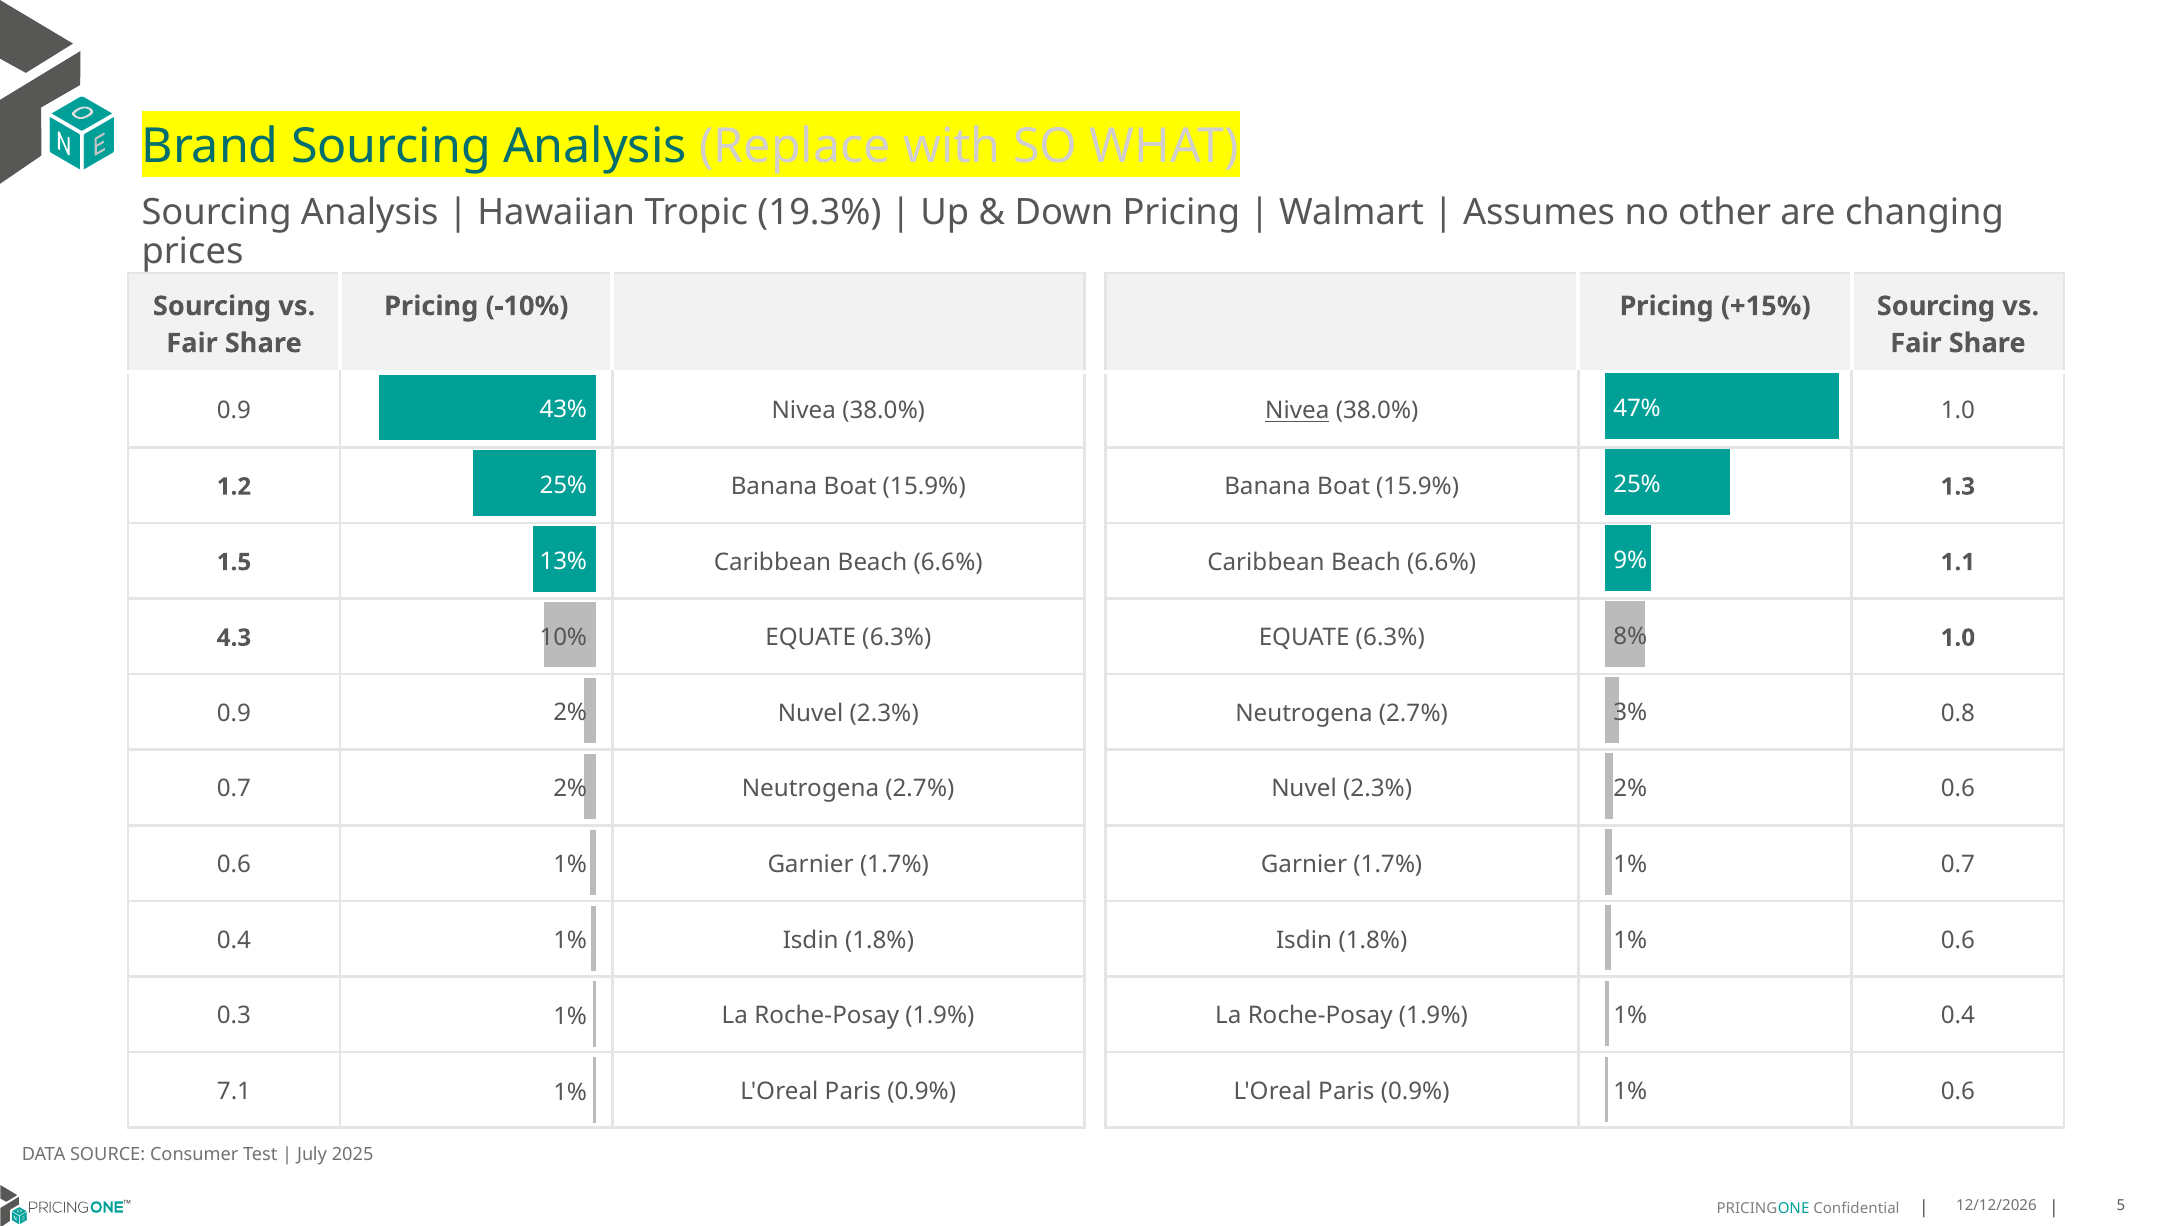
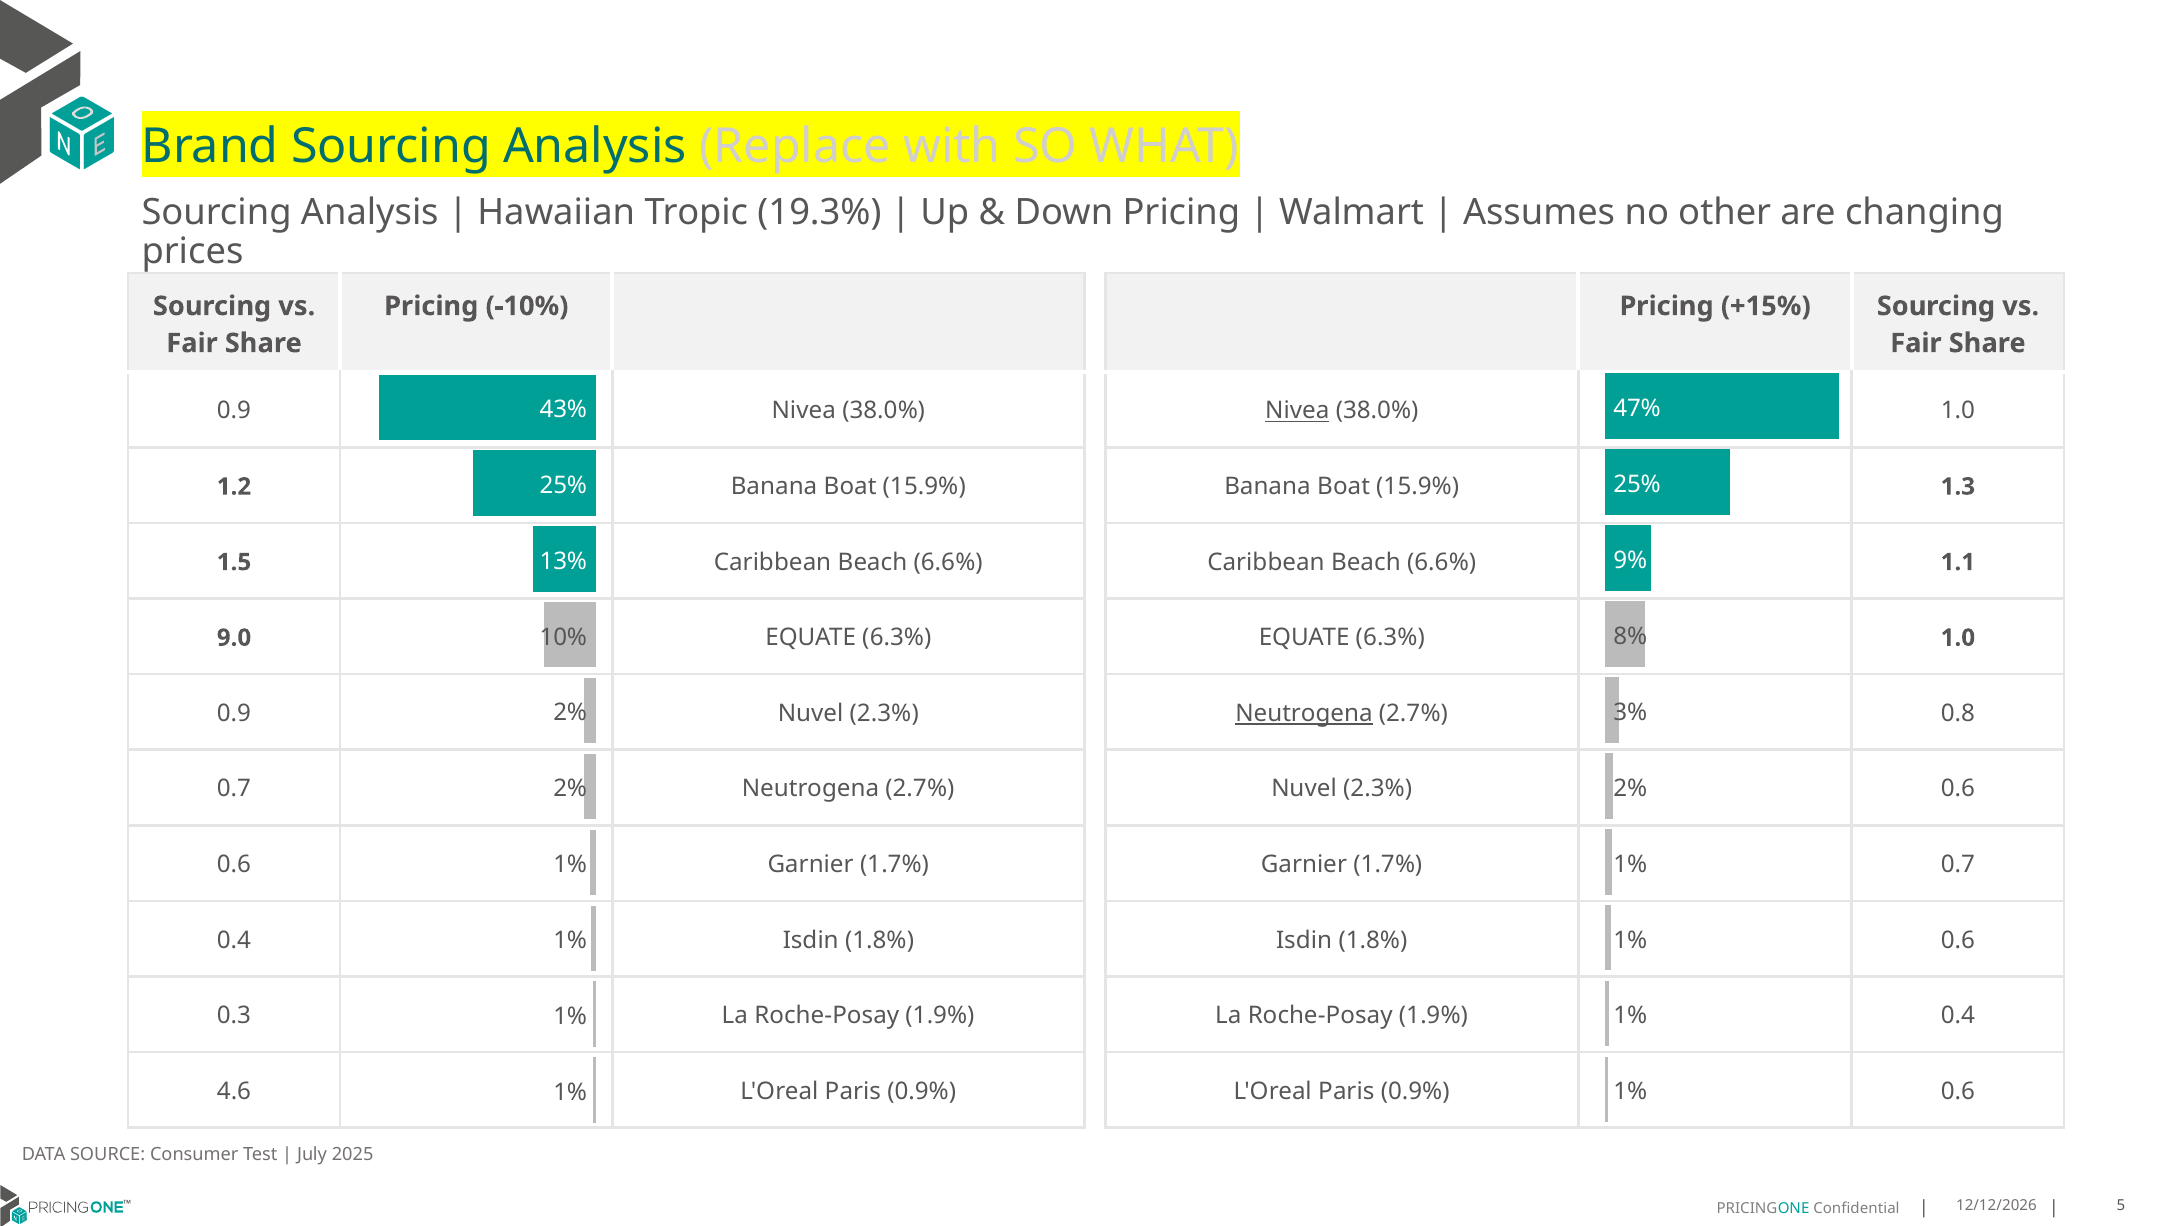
4.3: 4.3 -> 9.0
Neutrogena at (1304, 713) underline: none -> present
7.1: 7.1 -> 4.6
